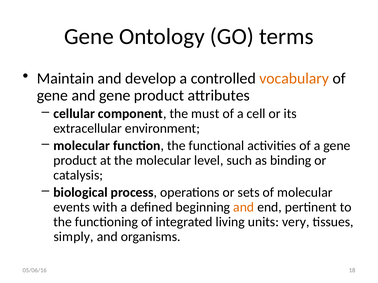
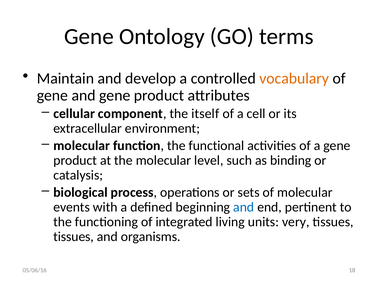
must: must -> itself
and at (244, 208) colour: orange -> blue
simply at (74, 237): simply -> tissues
